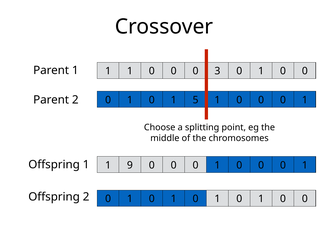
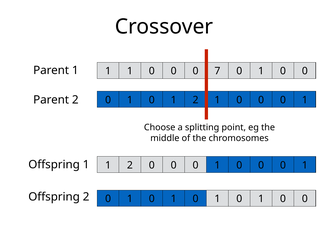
3: 3 -> 7
0 1 5: 5 -> 2
9 at (130, 165): 9 -> 2
